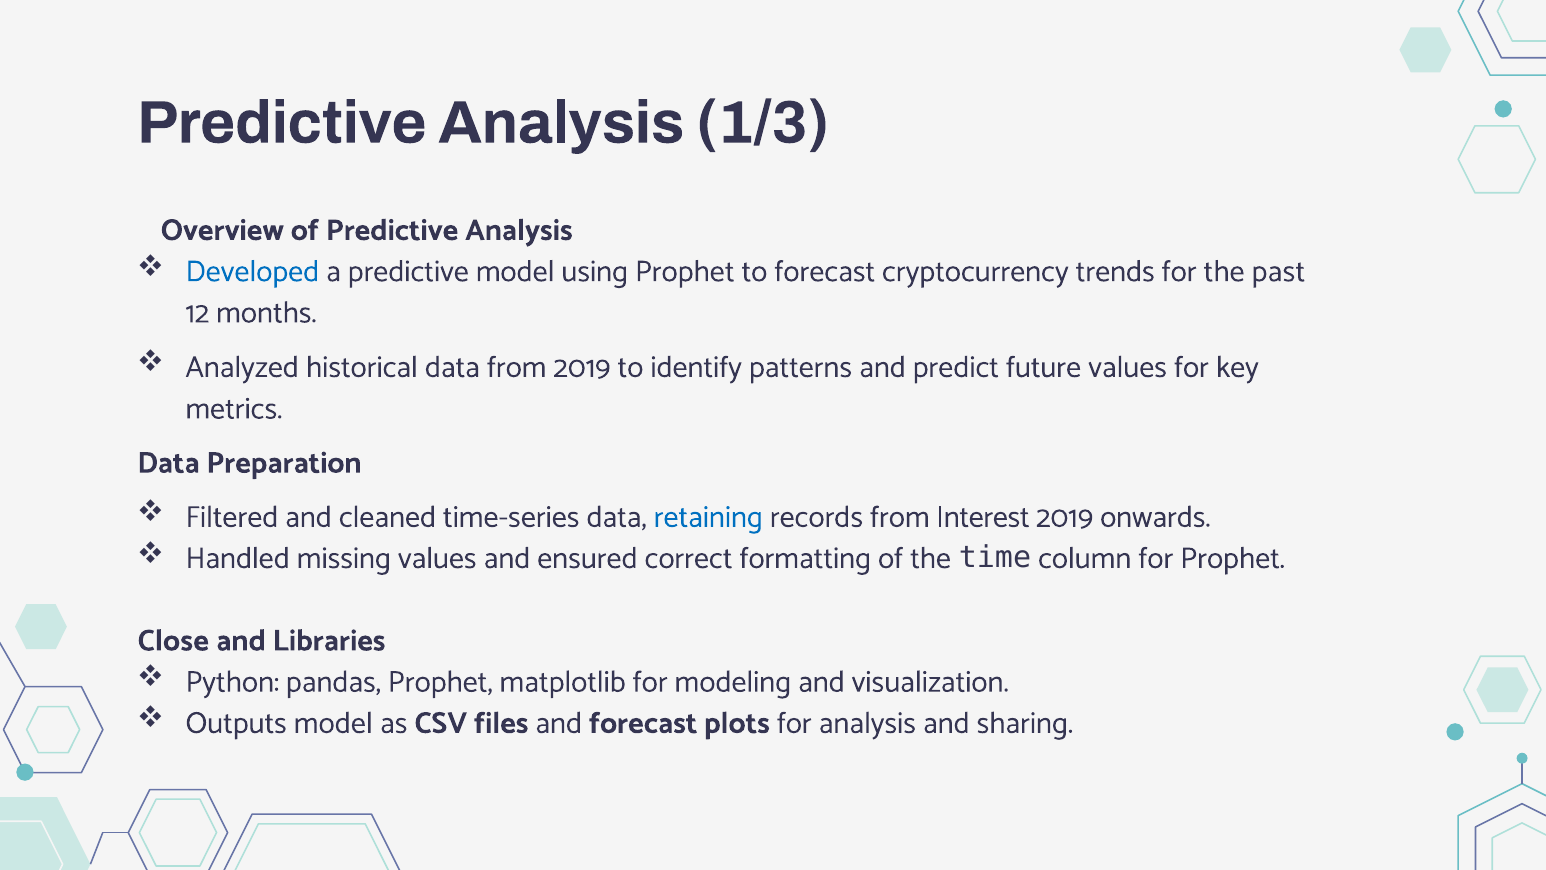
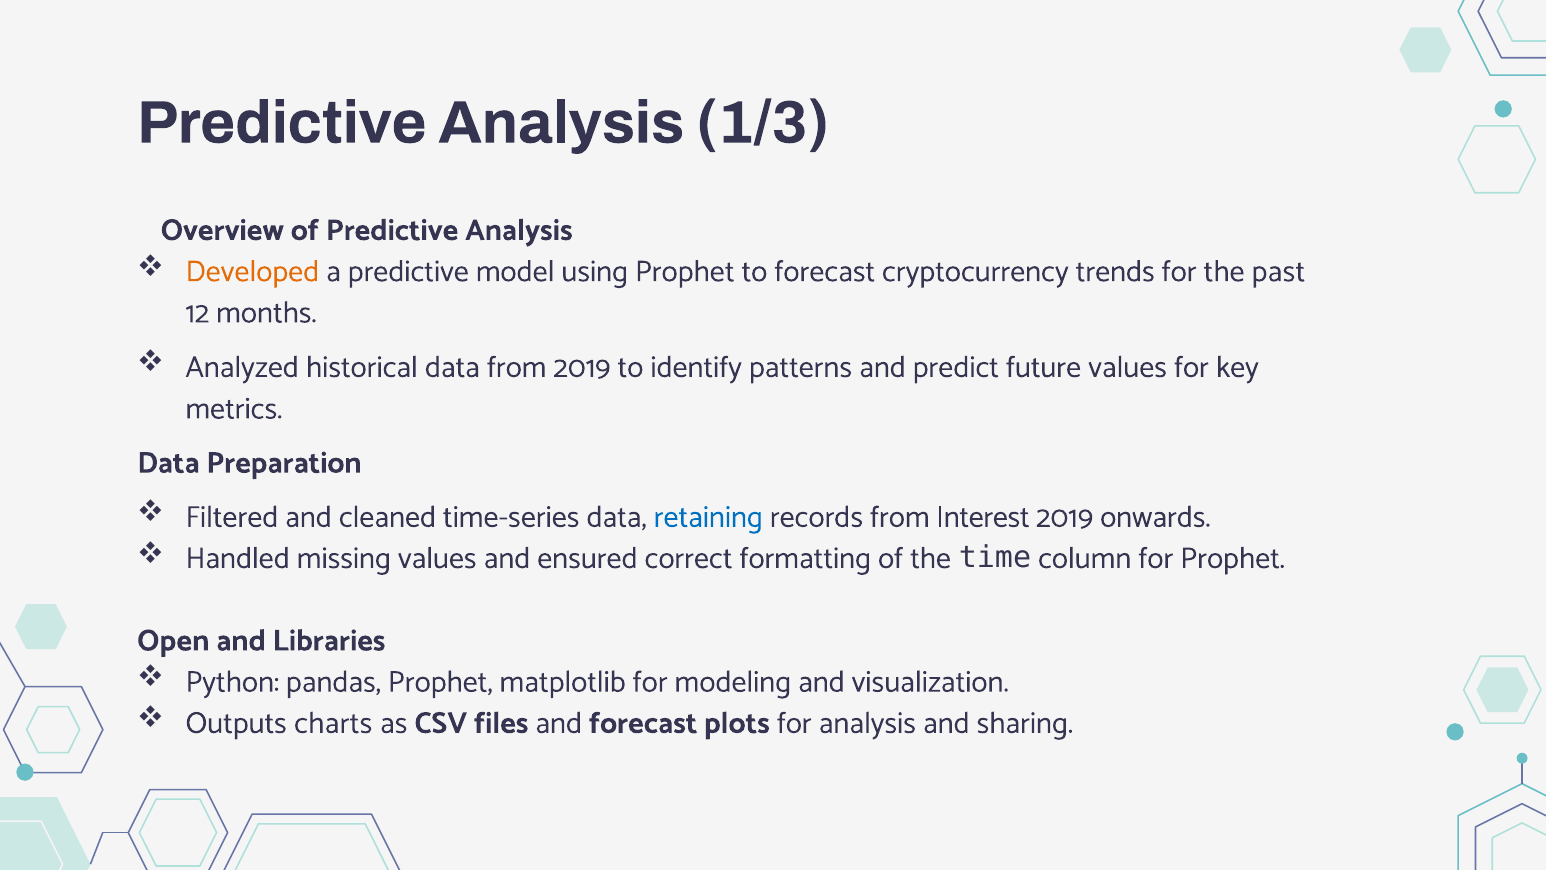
Developed colour: blue -> orange
Close: Close -> Open
Outputs model: model -> charts
